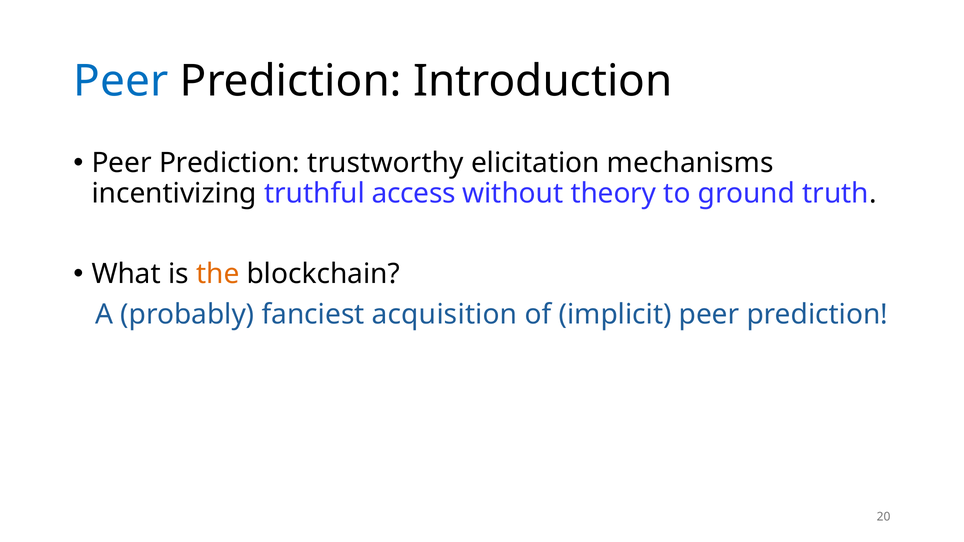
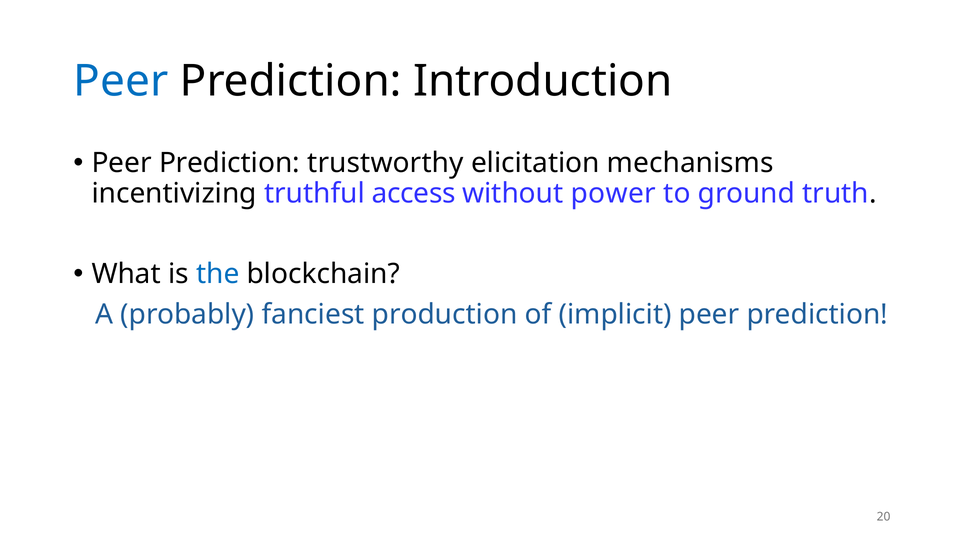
theory: theory -> power
the colour: orange -> blue
acquisition: acquisition -> production
